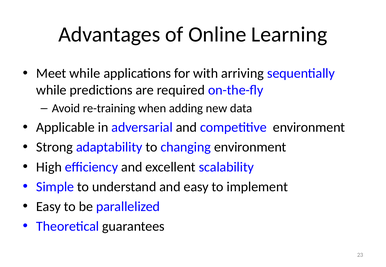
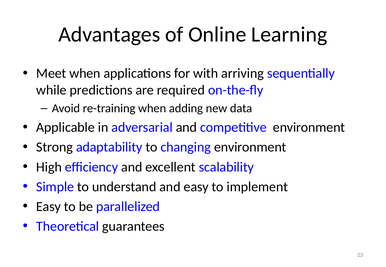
Meet while: while -> when
